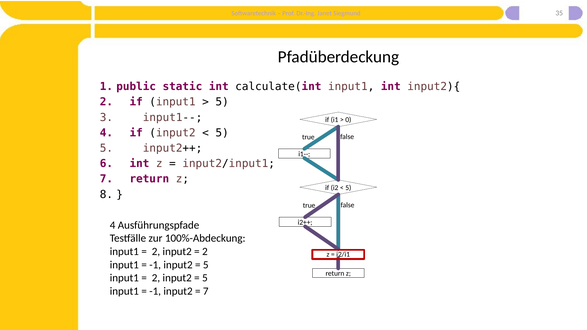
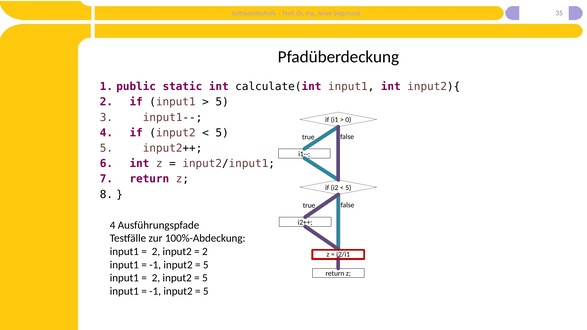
7 at (206, 291): 7 -> 5
